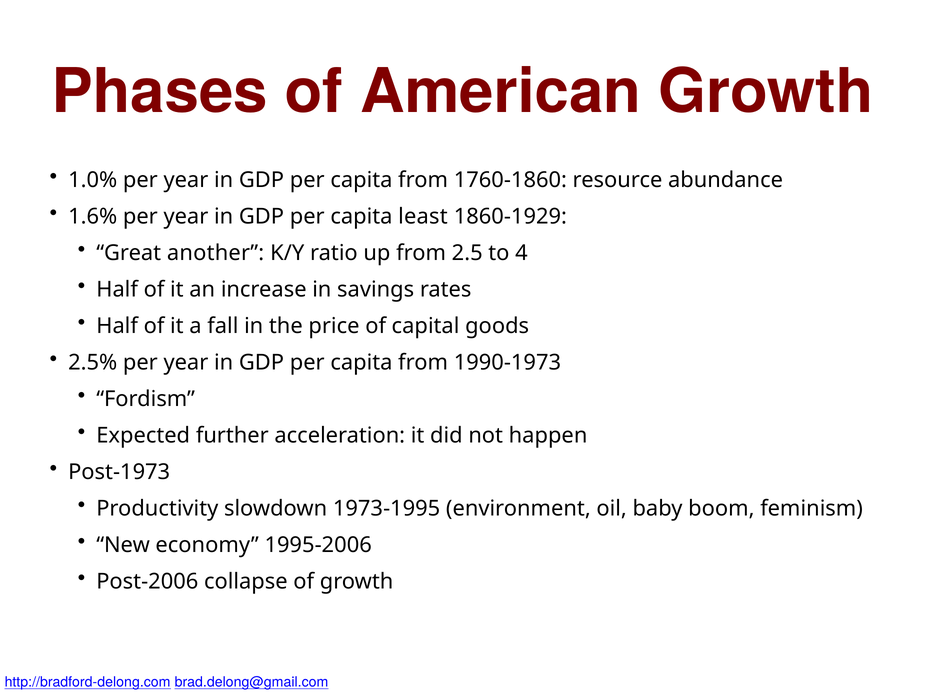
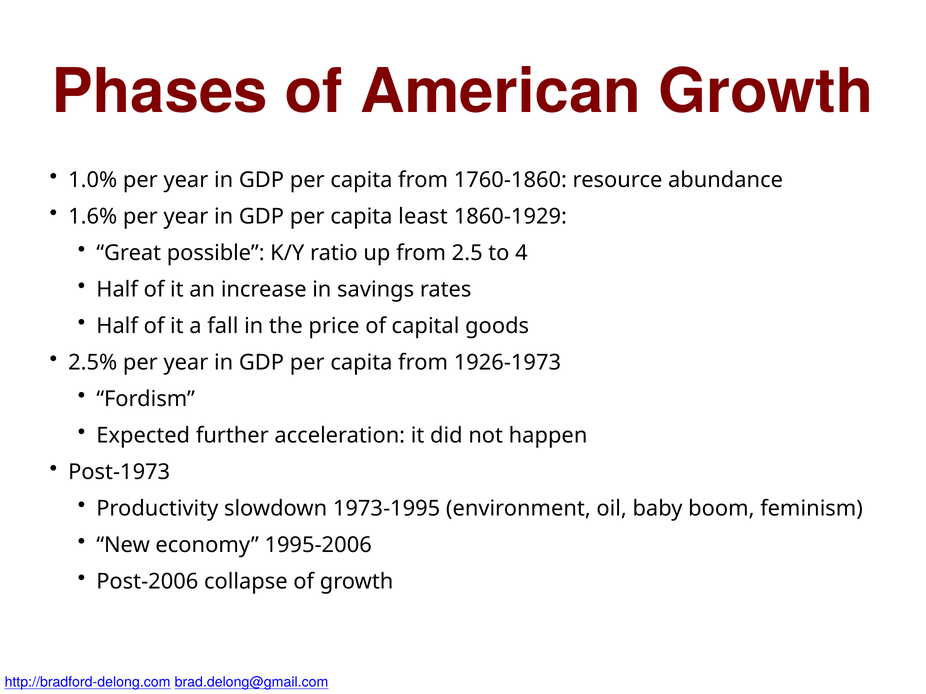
another: another -> possible
1990-1973: 1990-1973 -> 1926-1973
